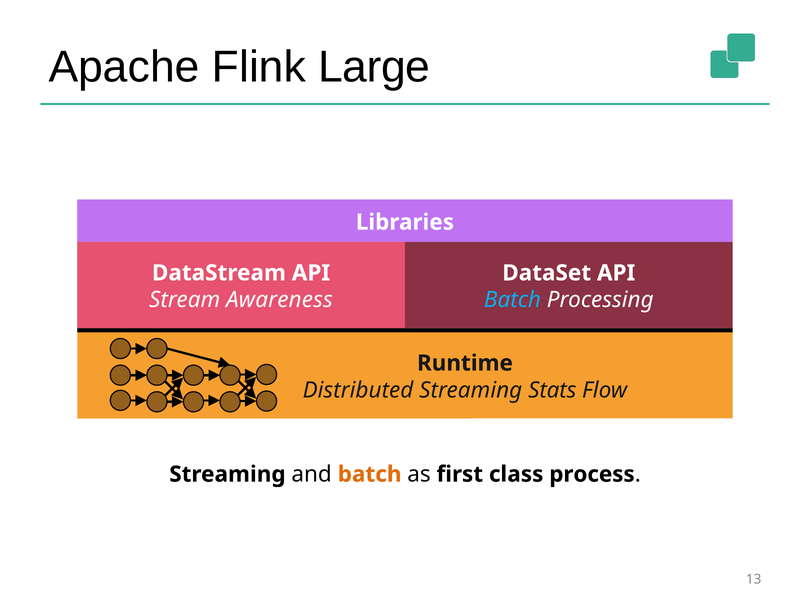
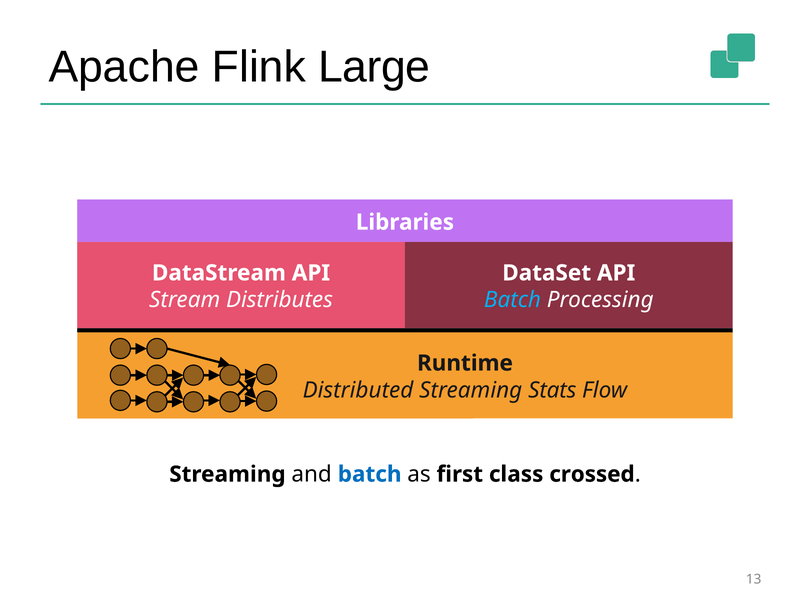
Awareness: Awareness -> Distributes
batch at (370, 474) colour: orange -> blue
process: process -> crossed
